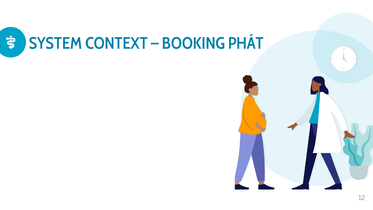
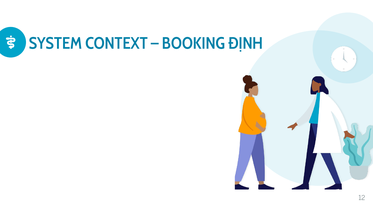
PHÁT: PHÁT -> ĐỊNH
